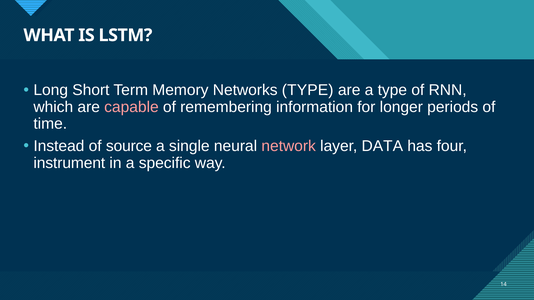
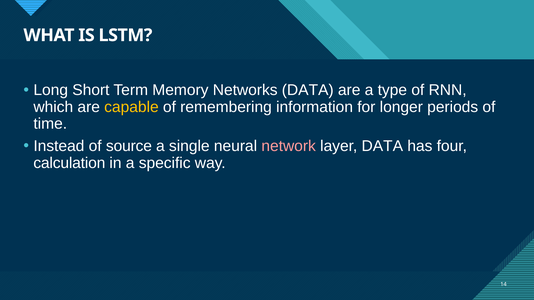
Networks TYPE: TYPE -> DATA
capable colour: pink -> yellow
instrument: instrument -> calculation
